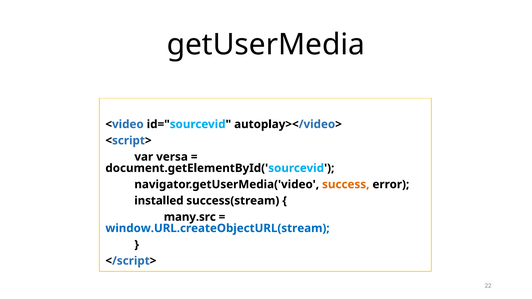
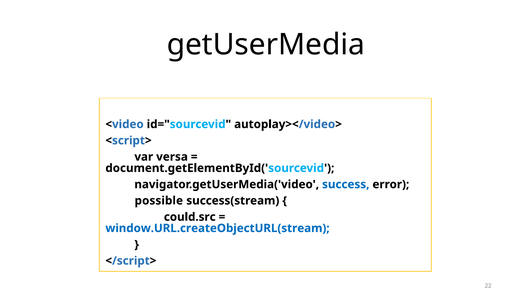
success colour: orange -> blue
installed: installed -> possible
many.src: many.src -> could.src
